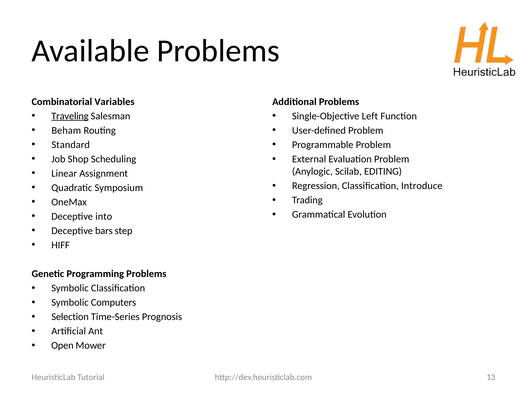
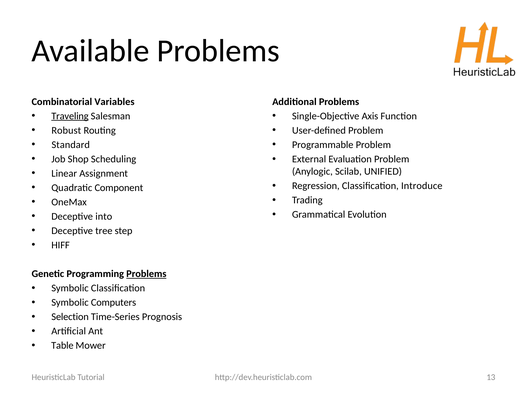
Left: Left -> Axis
Beham: Beham -> Robust
EDITING: EDITING -> UNIFIED
Symposium: Symposium -> Component
bars: bars -> tree
Problems at (146, 274) underline: none -> present
Open: Open -> Table
